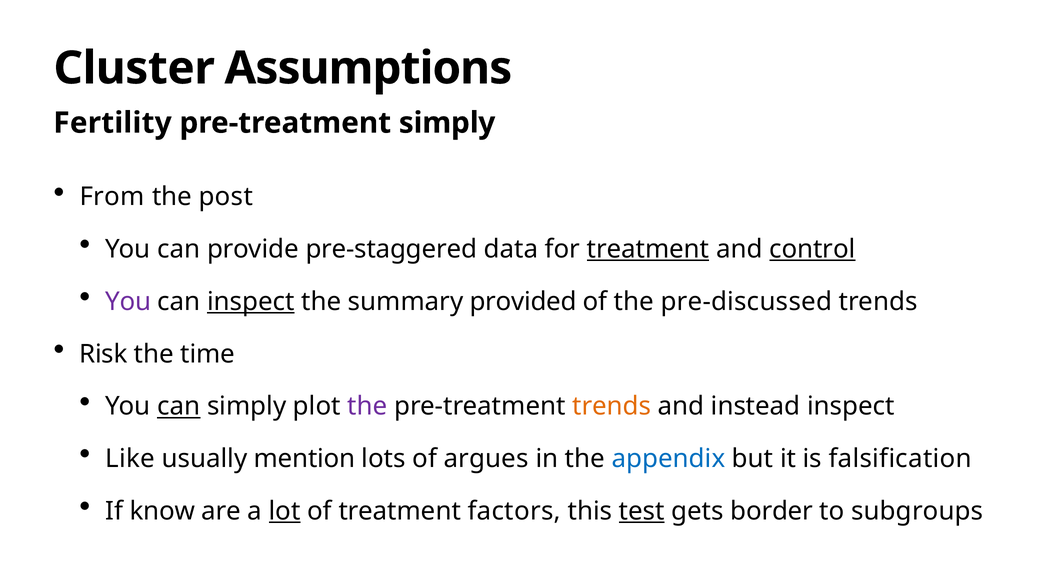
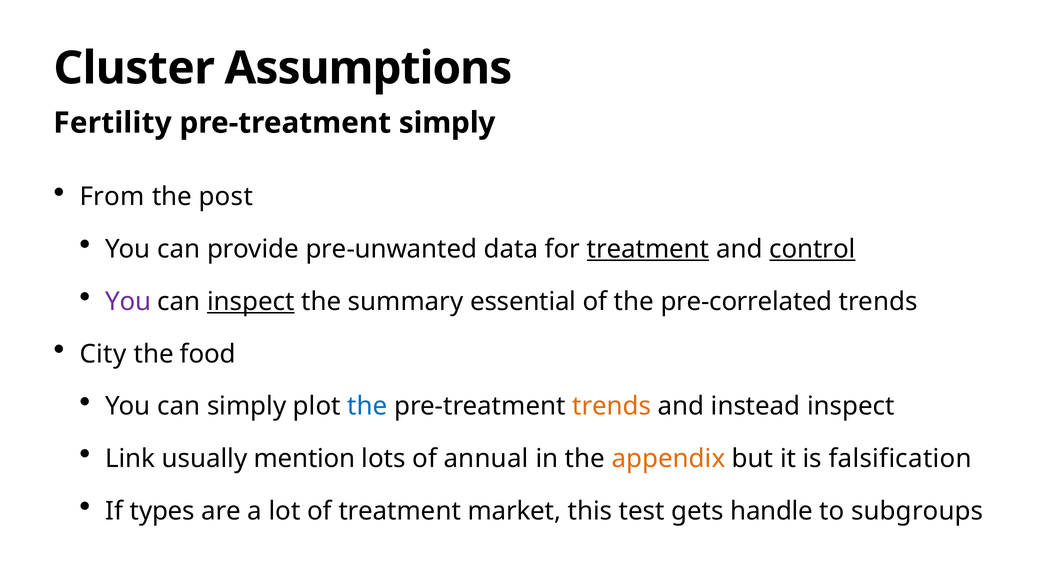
pre-staggered: pre-staggered -> pre-unwanted
provided: provided -> essential
pre-discussed: pre-discussed -> pre-correlated
Risk: Risk -> City
time: time -> food
can at (179, 406) underline: present -> none
the at (367, 406) colour: purple -> blue
Like: Like -> Link
argues: argues -> annual
appendix colour: blue -> orange
know: know -> types
lot underline: present -> none
factors: factors -> market
test underline: present -> none
border: border -> handle
